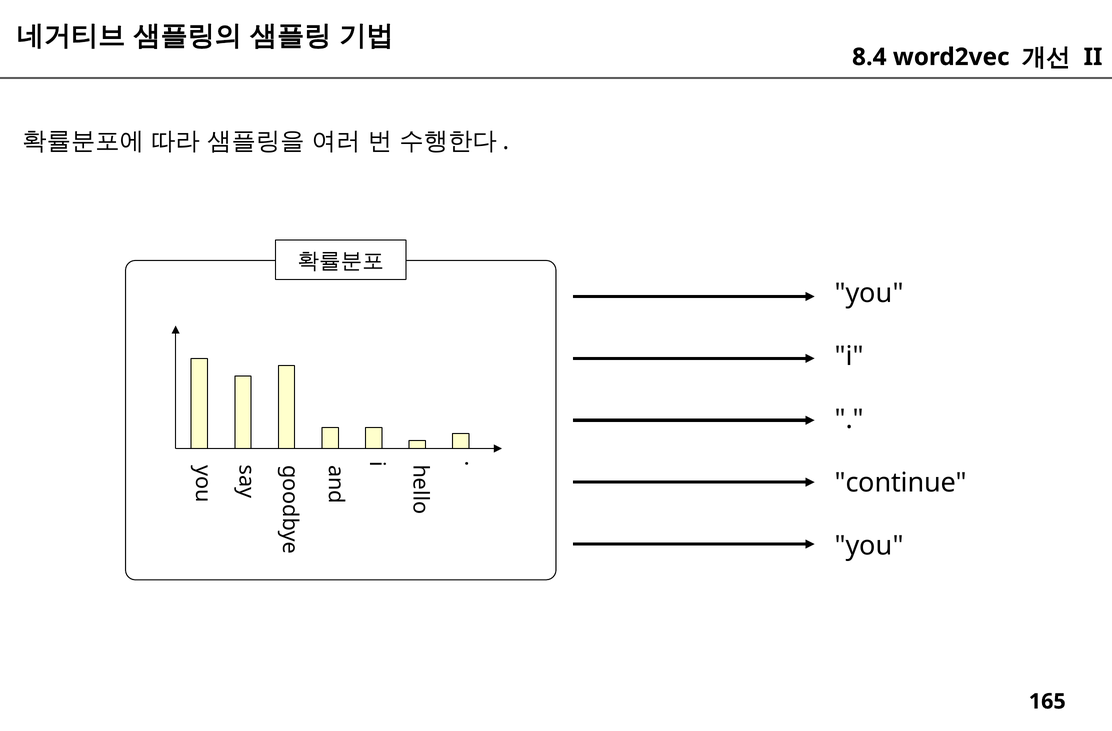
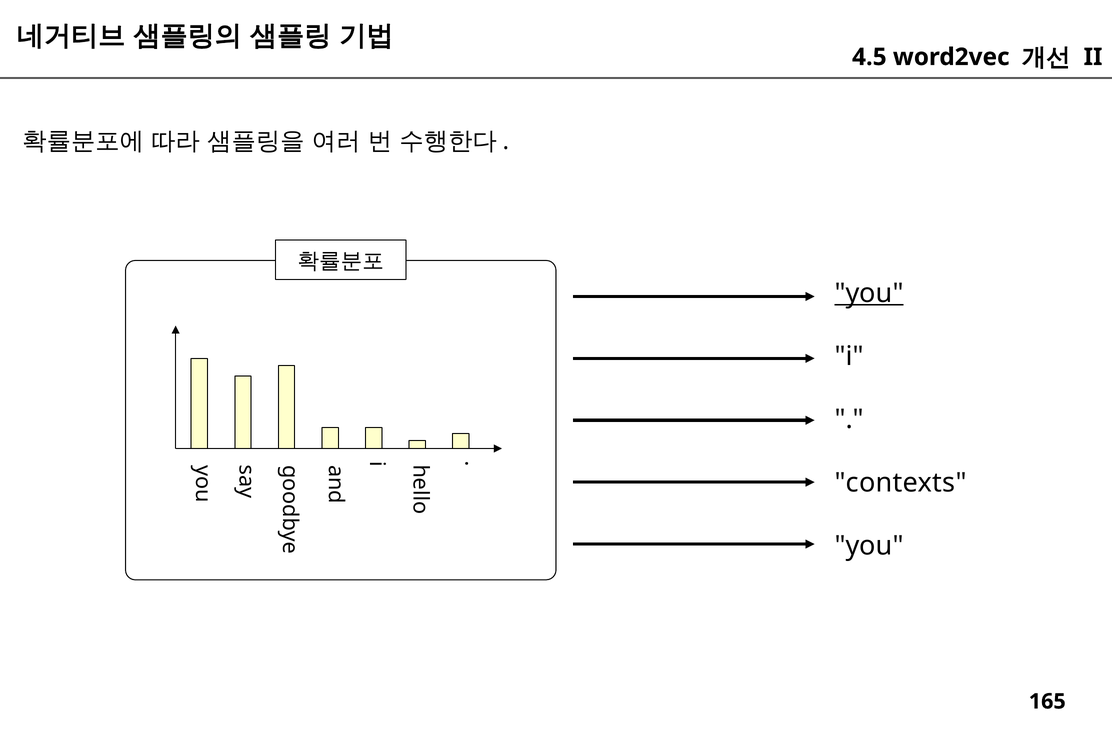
8.4: 8.4 -> 4.5
you at (869, 293) underline: none -> present
continue: continue -> contexts
